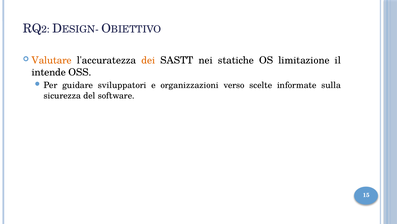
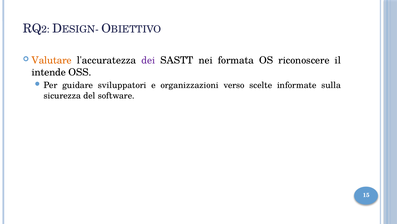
dei colour: orange -> purple
statiche: statiche -> formata
limitazione: limitazione -> riconoscere
